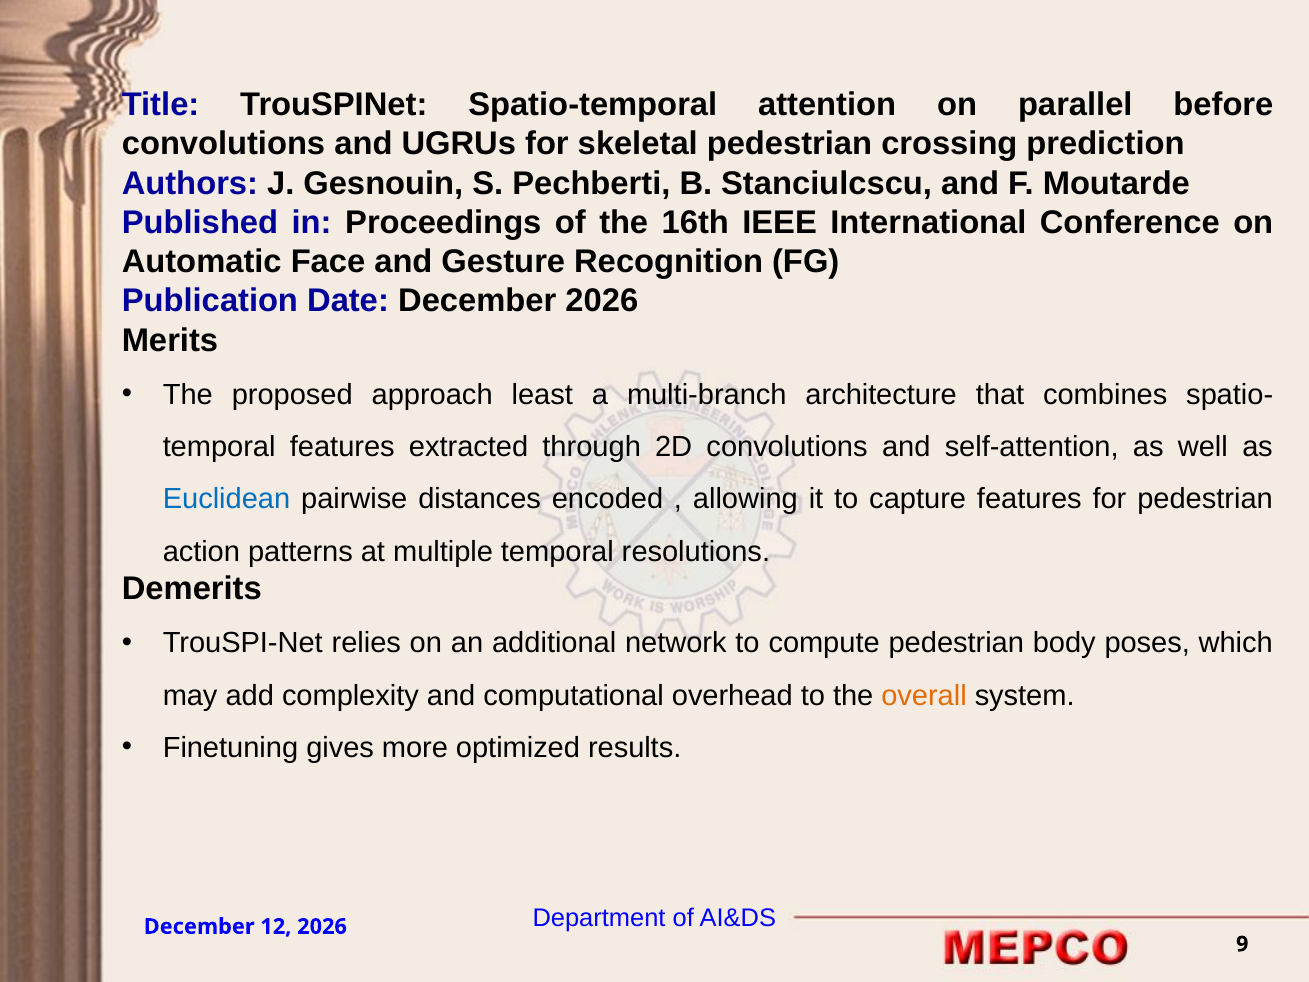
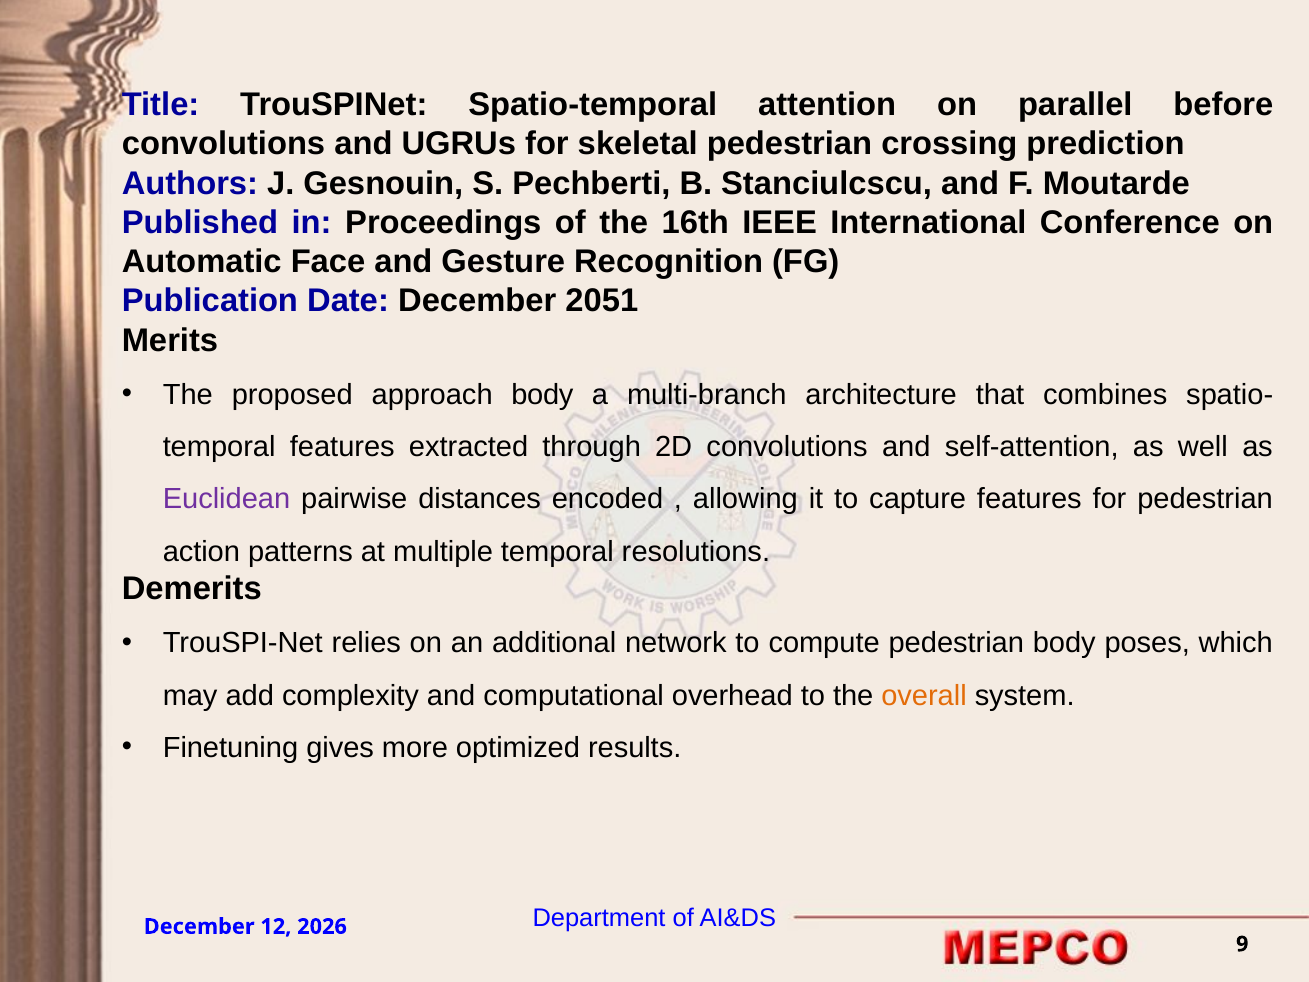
December 2026: 2026 -> 2051
approach least: least -> body
Euclidean colour: blue -> purple
